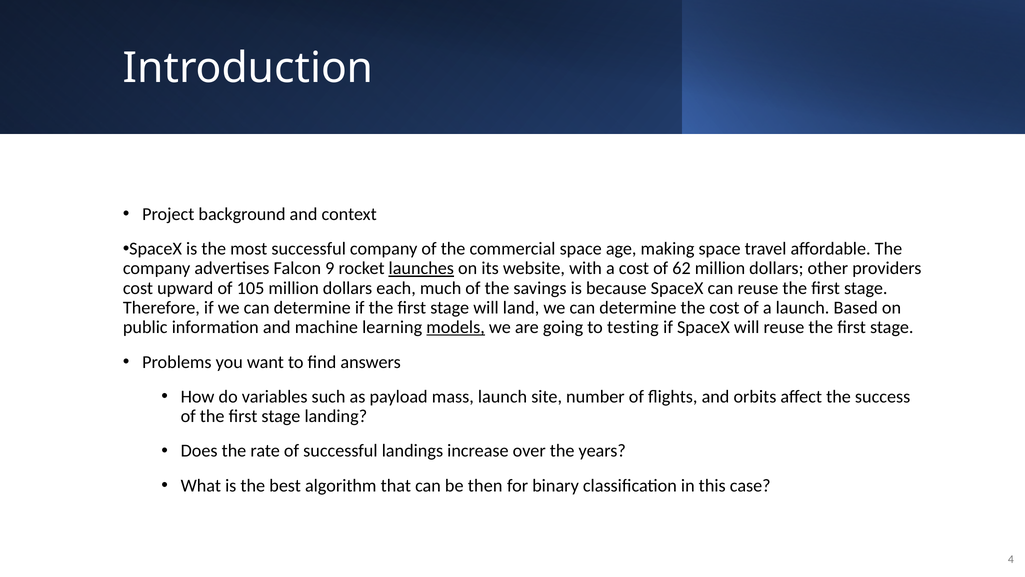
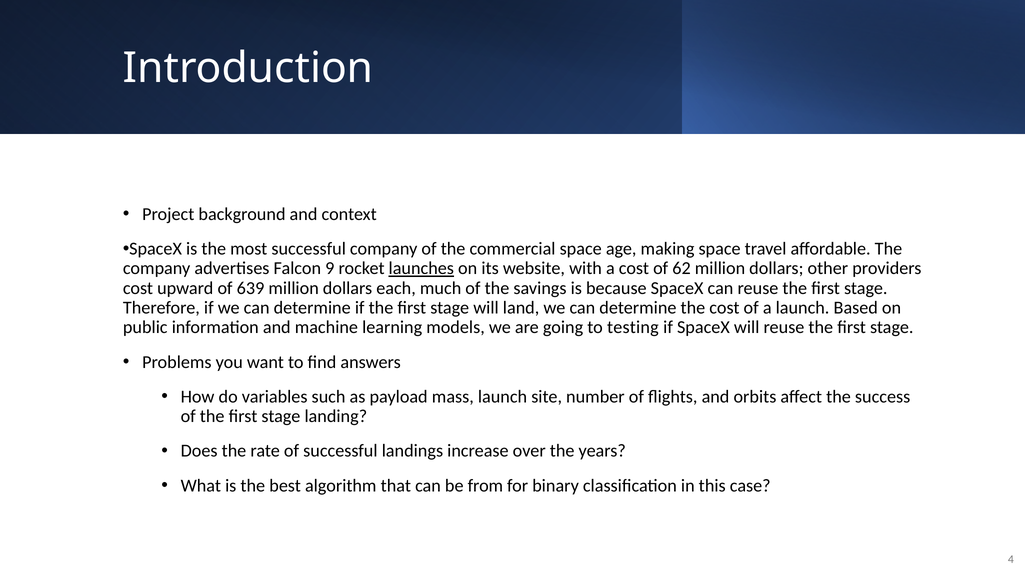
105: 105 -> 639
models underline: present -> none
then: then -> from
